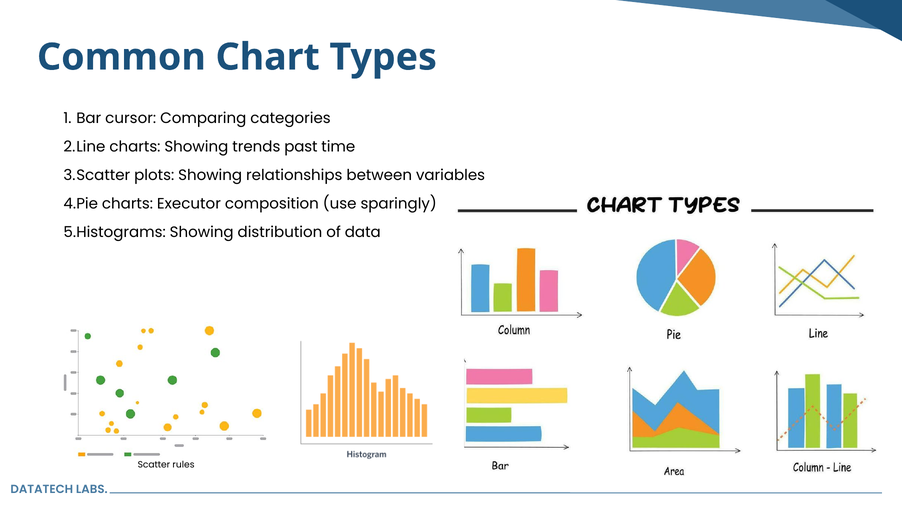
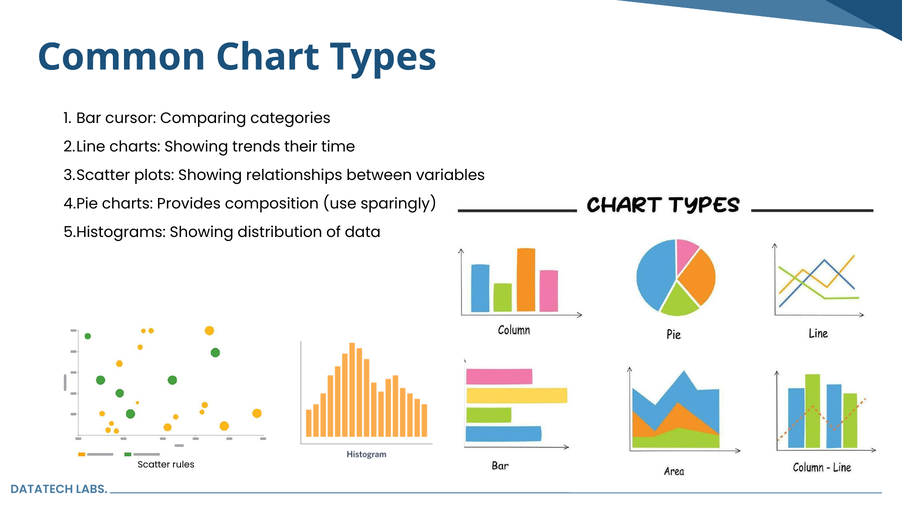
past: past -> their
Executor: Executor -> Provides
